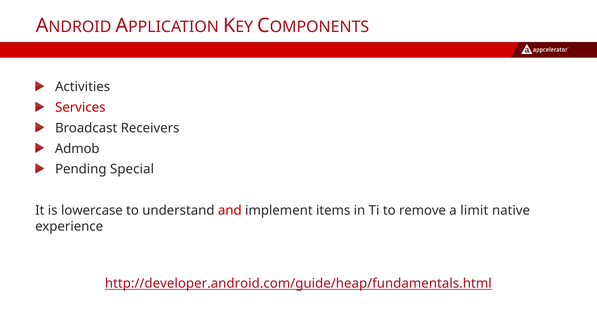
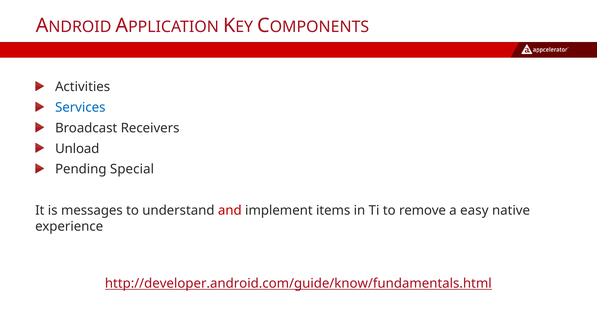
Services colour: red -> blue
Admob: Admob -> Unload
lowercase: lowercase -> messages
limit: limit -> easy
http://developer.android.com/guide/heap/fundamentals.html: http://developer.android.com/guide/heap/fundamentals.html -> http://developer.android.com/guide/know/fundamentals.html
